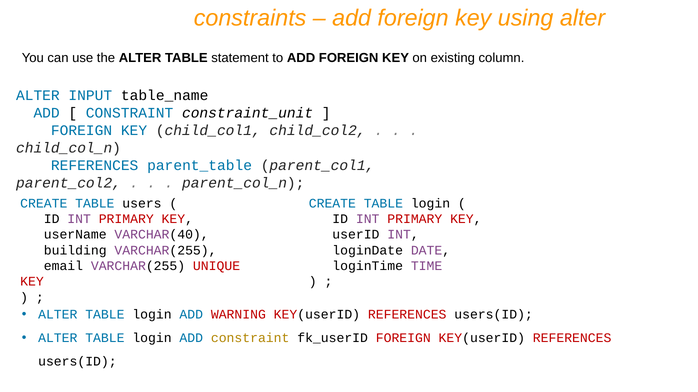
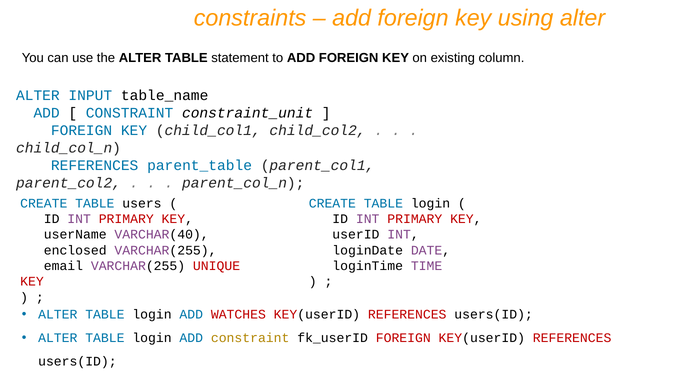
building: building -> enclosed
WARNING: WARNING -> WATCHES
